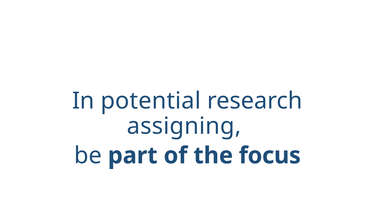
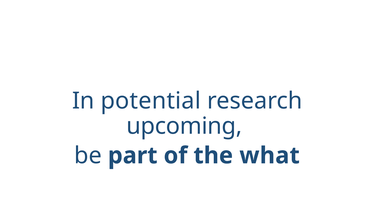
assigning: assigning -> upcoming
focus: focus -> what
